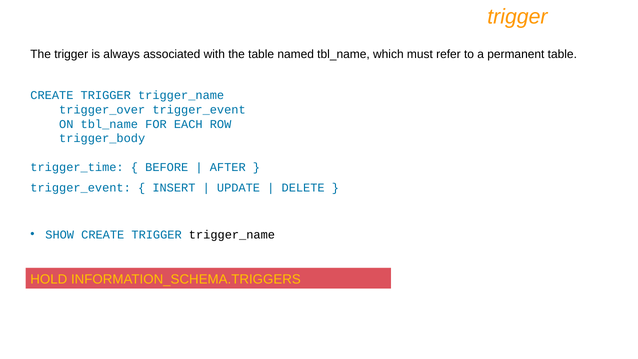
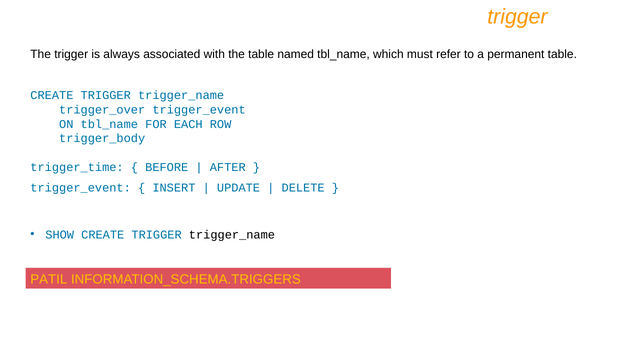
HOLD: HOLD -> PATIL
